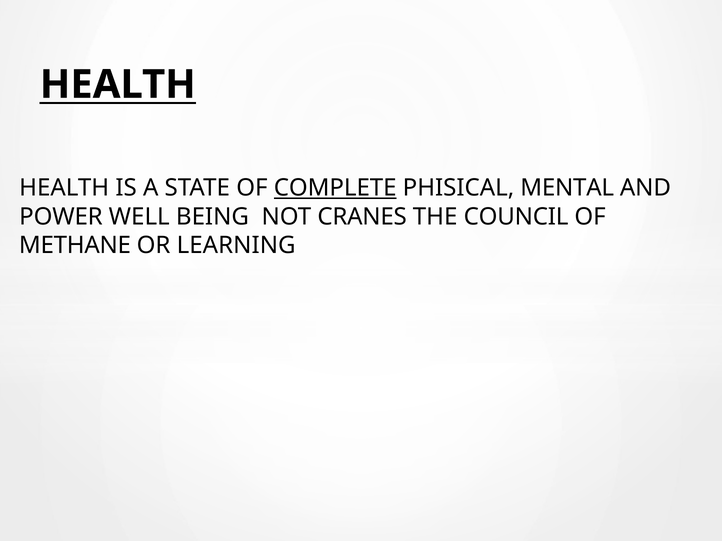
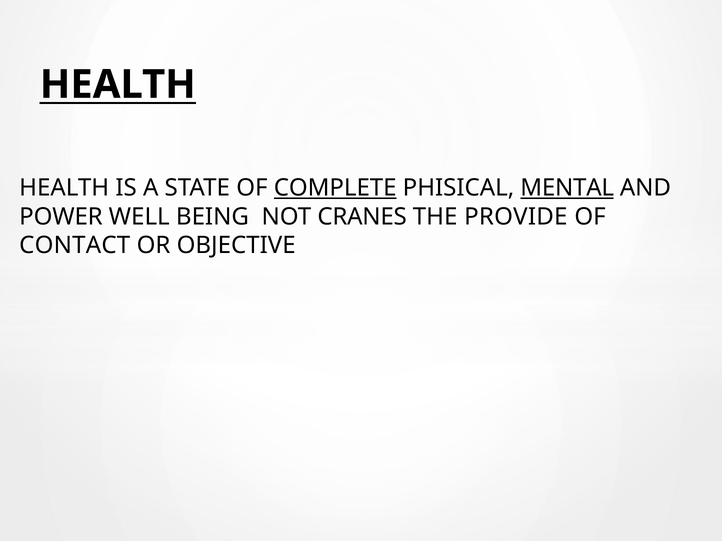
MENTAL underline: none -> present
COUNCIL: COUNCIL -> PROVIDE
METHANE: METHANE -> CONTACT
LEARNING: LEARNING -> OBJECTIVE
